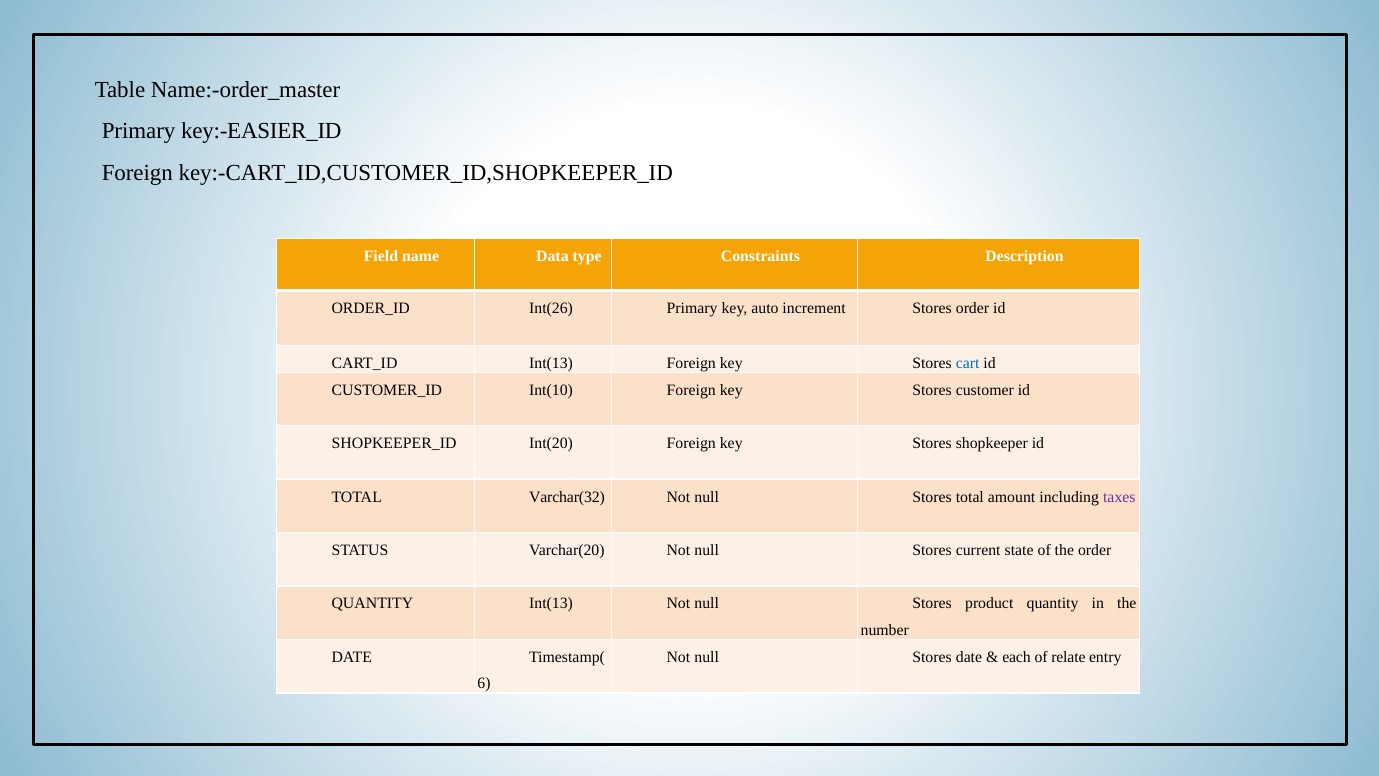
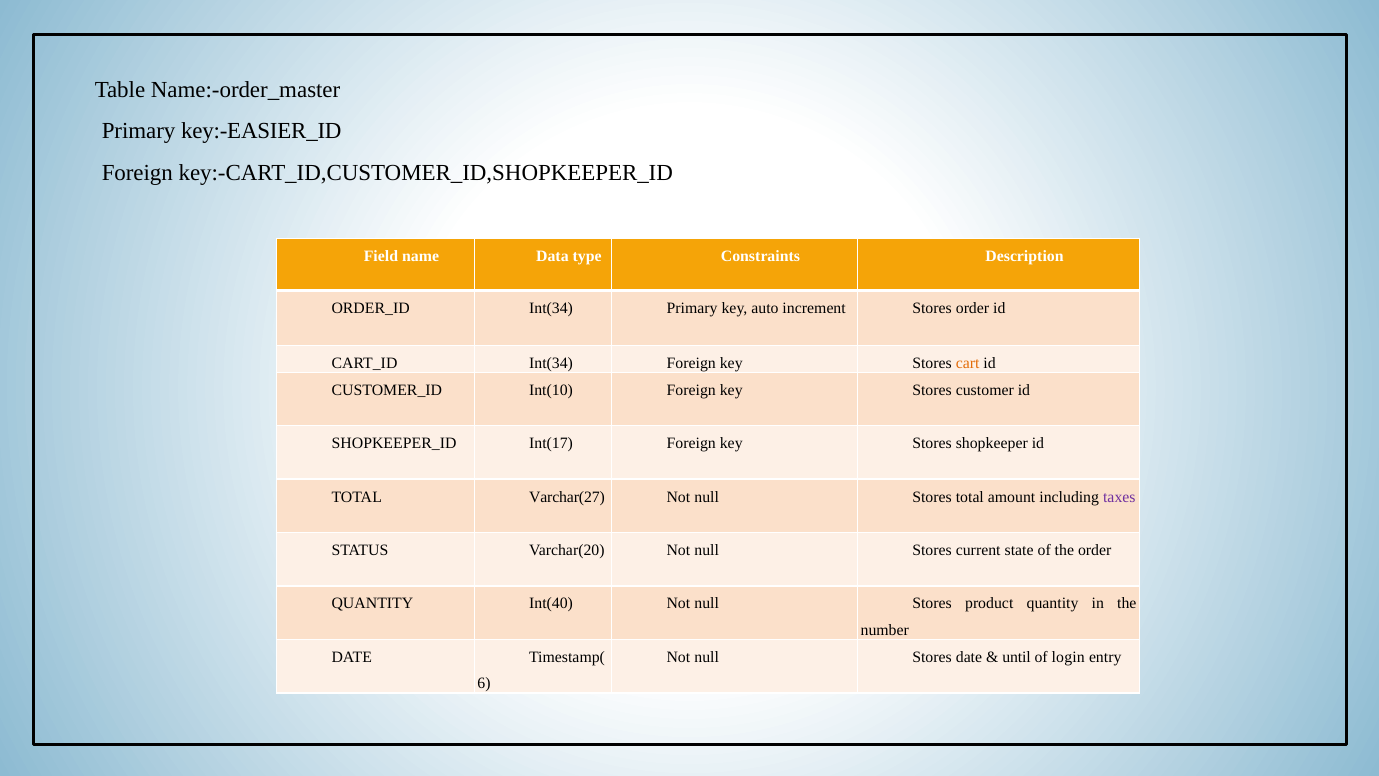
Int(26 at (551, 308): Int(26 -> Int(34
Int(13 at (551, 363): Int(13 -> Int(34
cart colour: blue -> orange
Int(20: Int(20 -> Int(17
Varchar(32: Varchar(32 -> Varchar(27
QUANTITY Int(13: Int(13 -> Int(40
each: each -> until
relate: relate -> login
